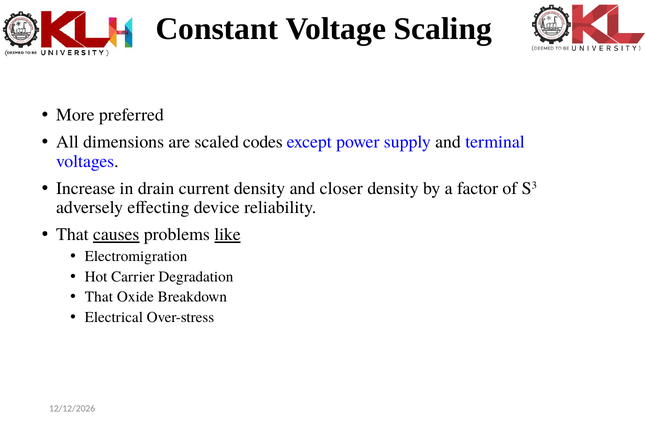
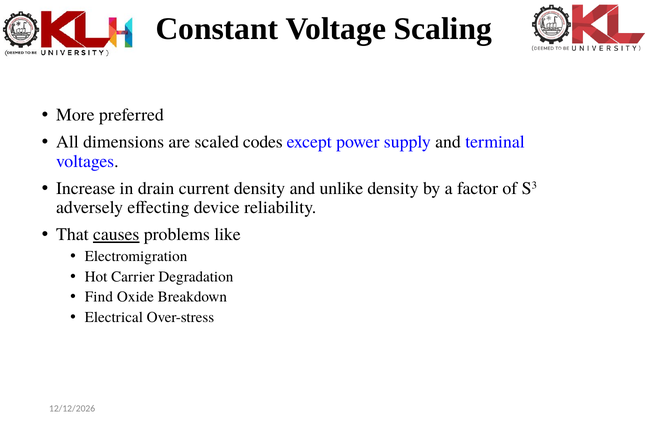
closer: closer -> unlike
like underline: present -> none
That at (99, 297): That -> Find
